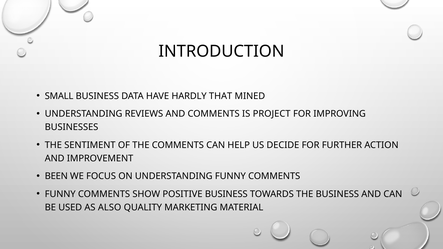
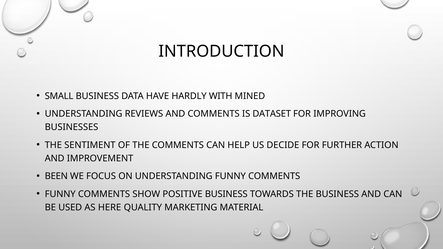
THAT: THAT -> WITH
PROJECT: PROJECT -> DATASET
ALSO: ALSO -> HERE
